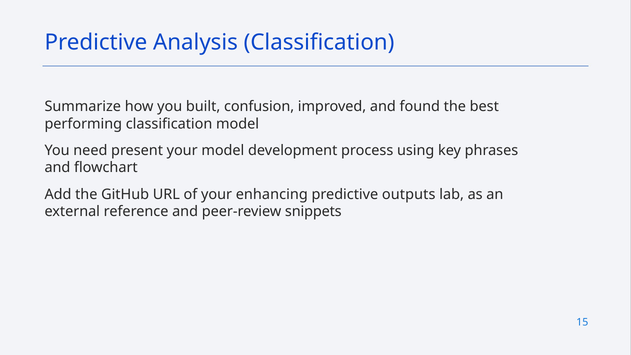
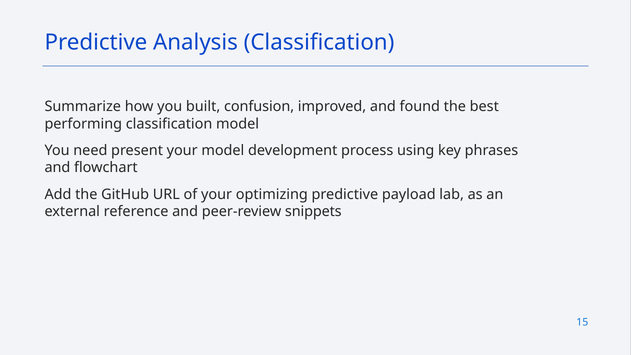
enhancing: enhancing -> optimizing
outputs: outputs -> payload
